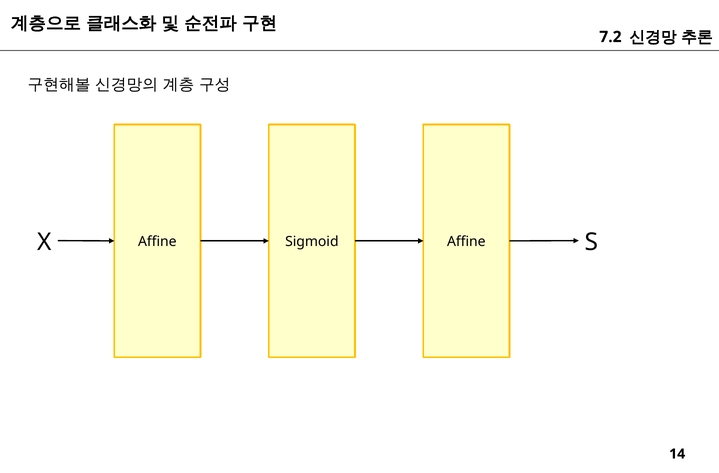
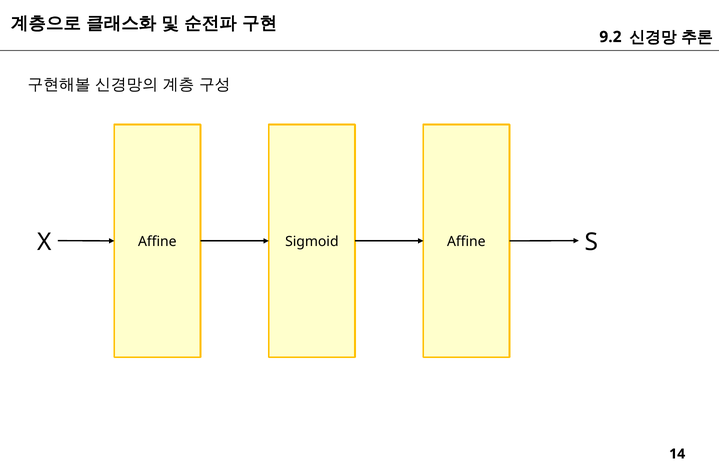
7.2: 7.2 -> 9.2
